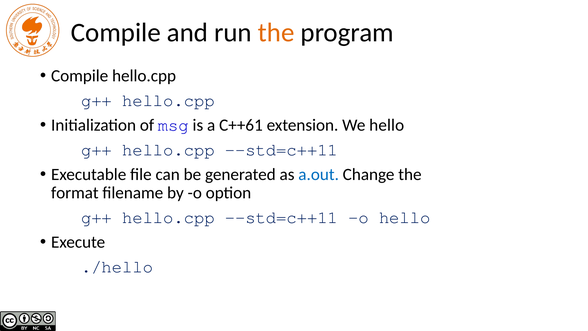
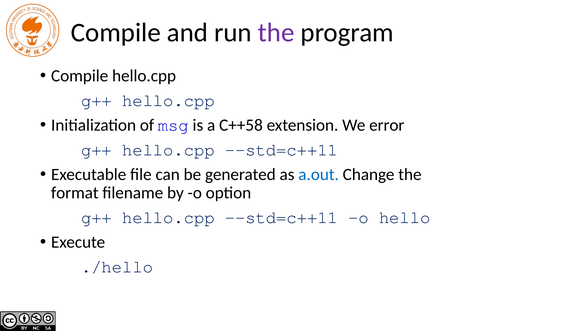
the at (276, 33) colour: orange -> purple
C++61: C++61 -> C++58
We hello: hello -> error
